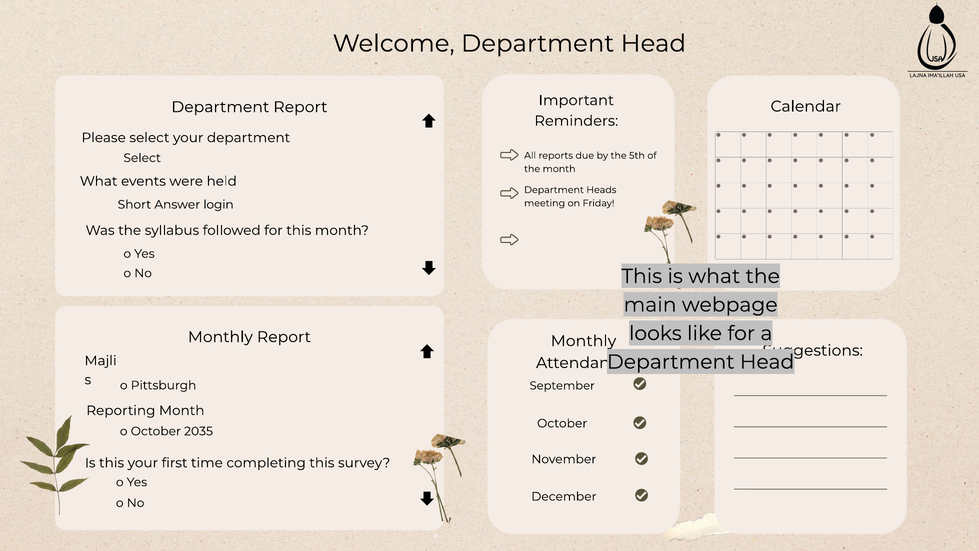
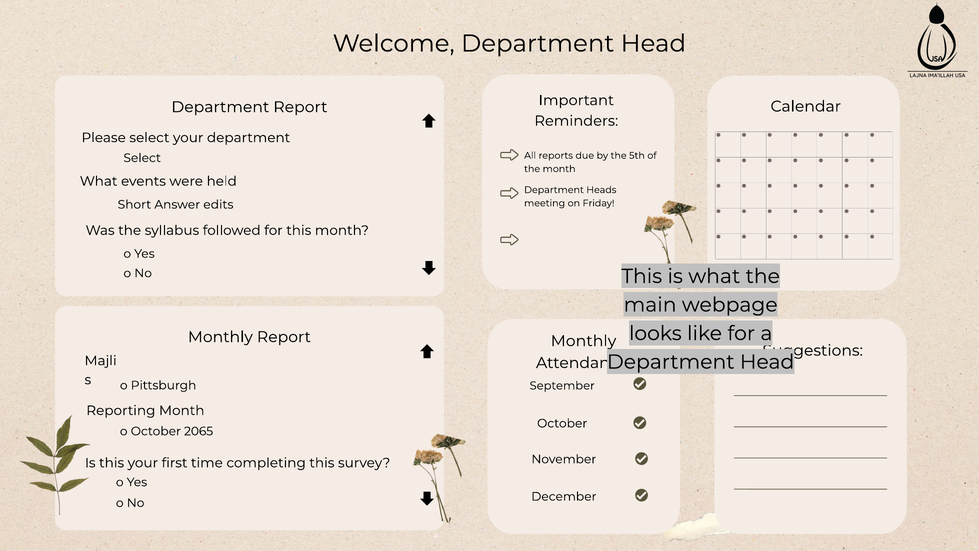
login: login -> edits
2035: 2035 -> 2065
